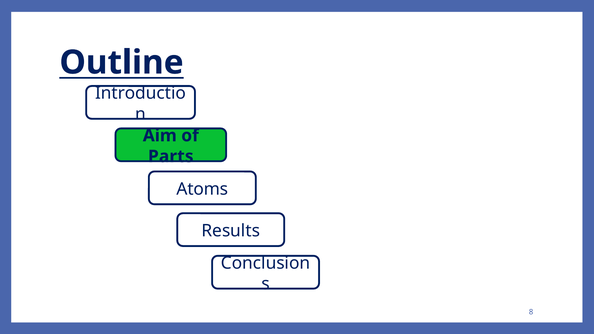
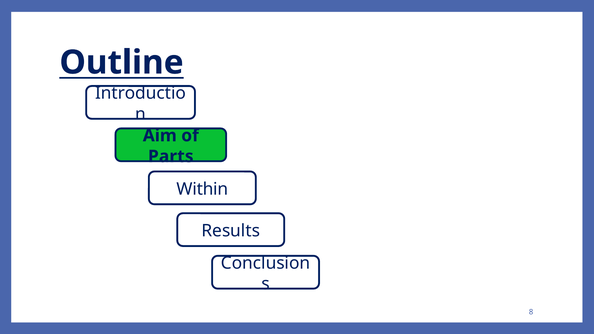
Atoms: Atoms -> Within
